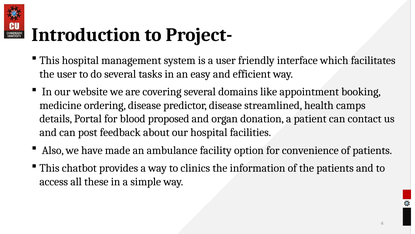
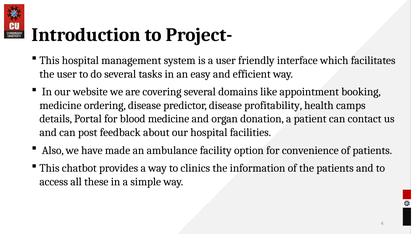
streamlined: streamlined -> profitability
blood proposed: proposed -> medicine
